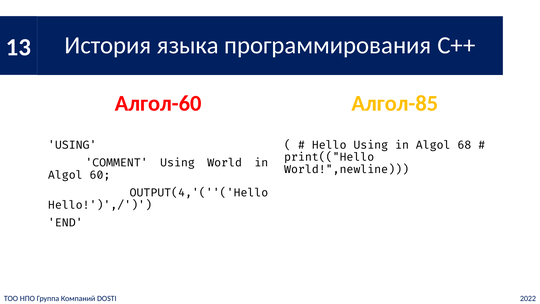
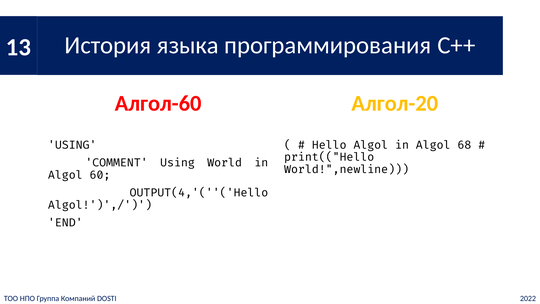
Алгол-85: Алгол-85 -> Алгол-20
Hello Using: Using -> Algol
Hello!')',/: Hello!')',/ -> Algol!')',/
